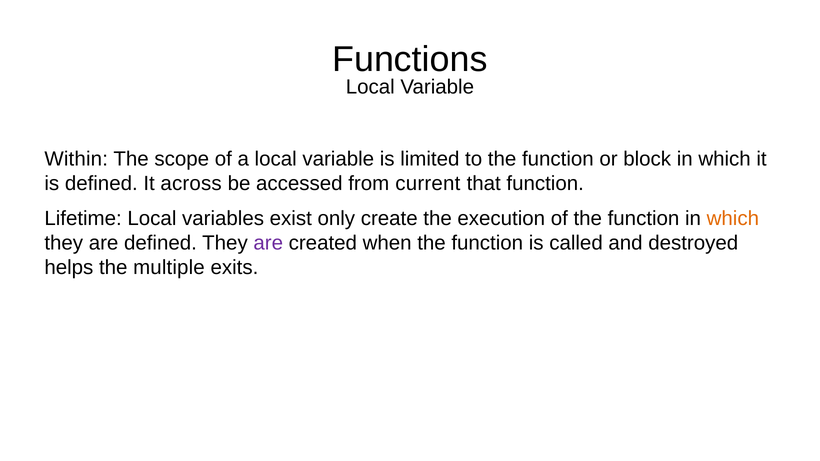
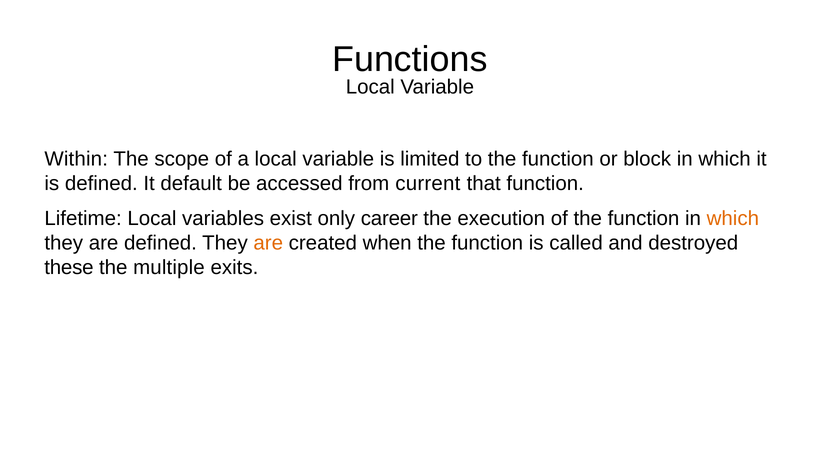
across: across -> default
create: create -> career
are at (268, 243) colour: purple -> orange
helps: helps -> these
